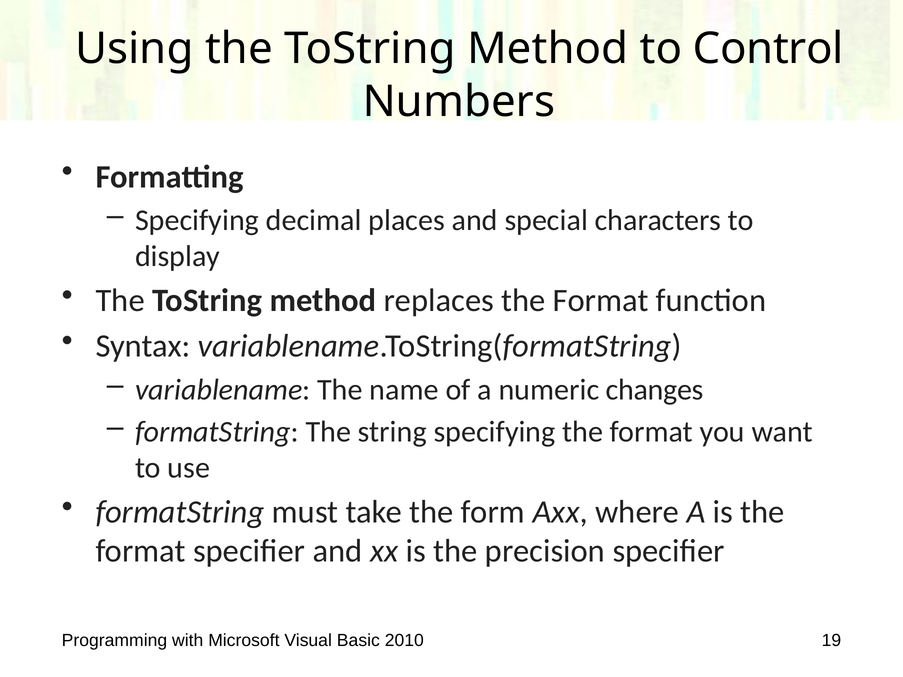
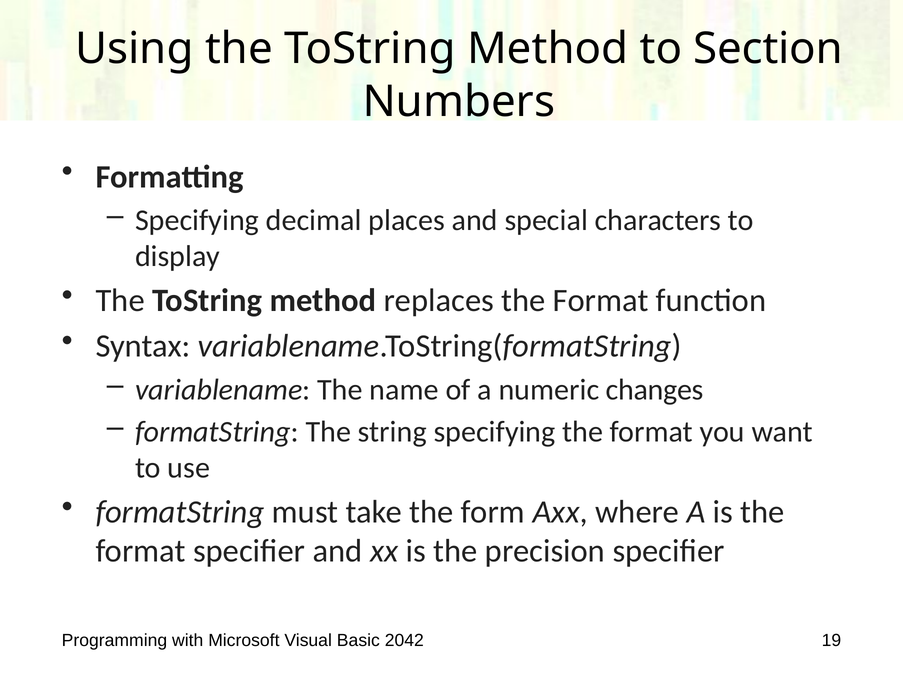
Control: Control -> Section
2010: 2010 -> 2042
